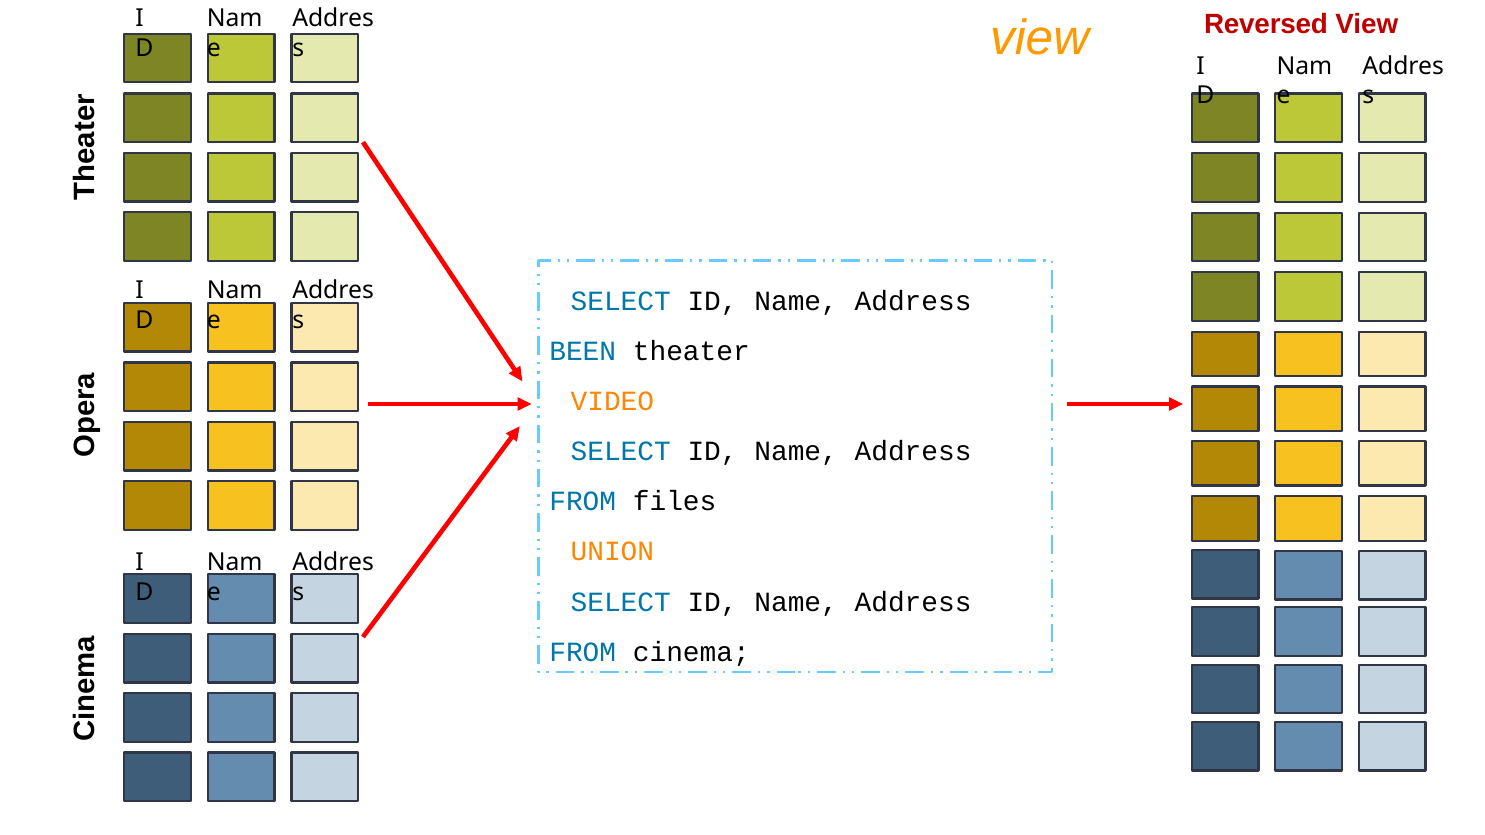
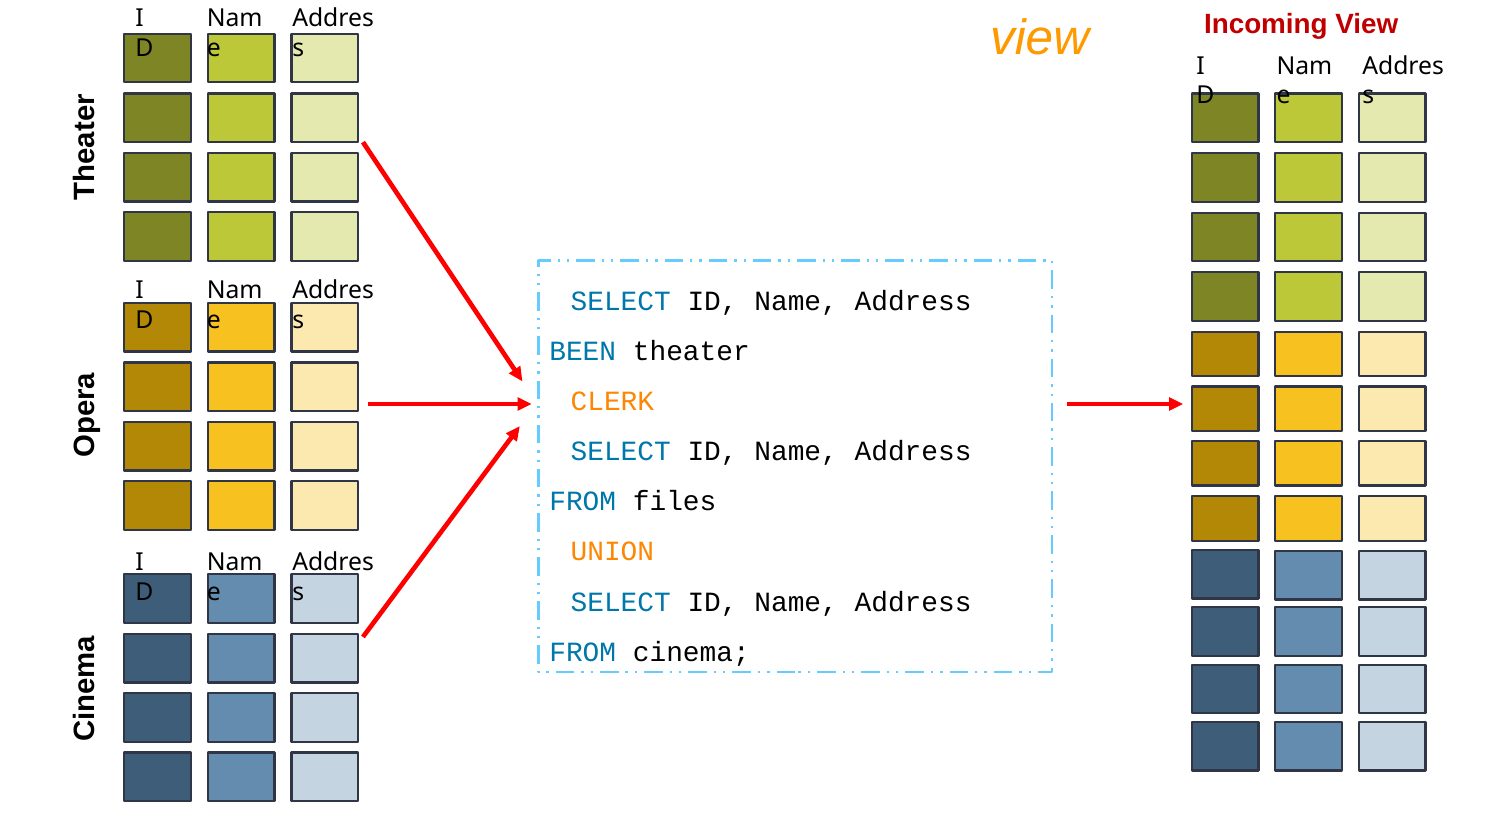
Reversed: Reversed -> Incoming
VIDEO: VIDEO -> CLERK
